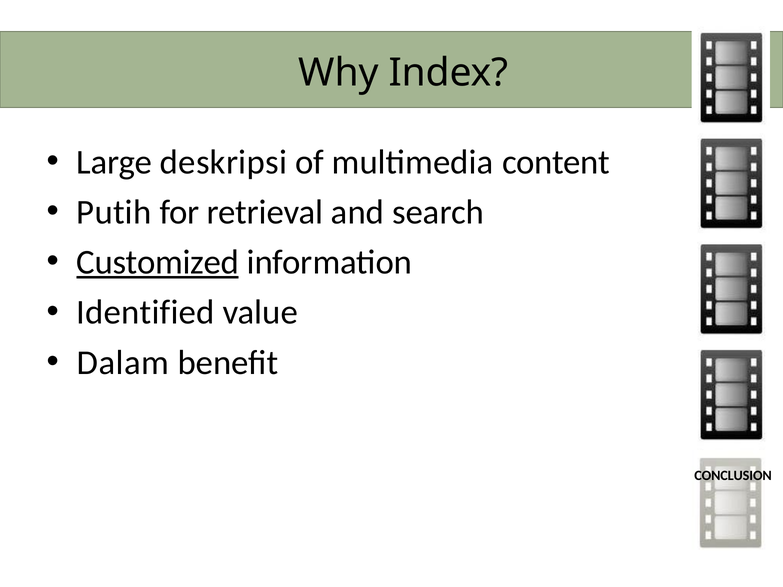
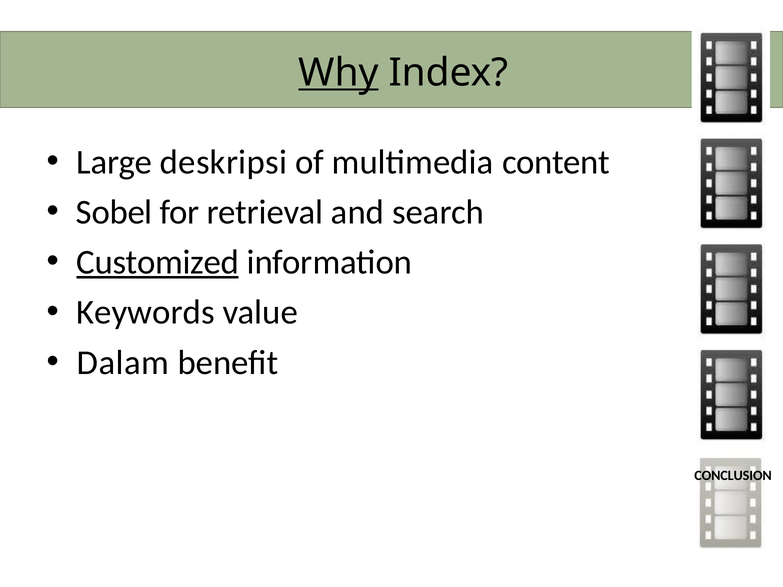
Why underline: none -> present
Putih: Putih -> Sobel
Identified: Identified -> Keywords
